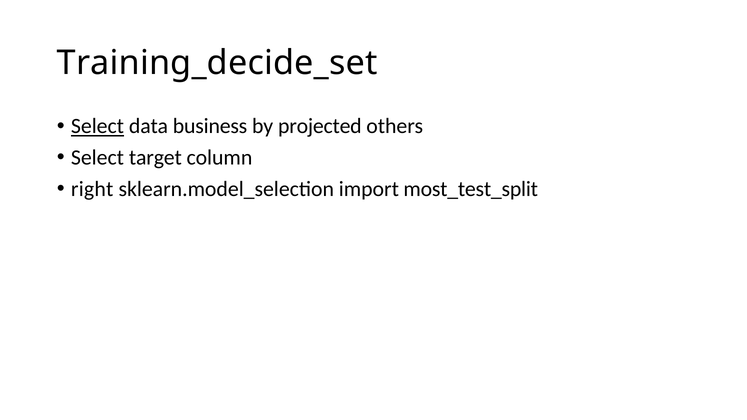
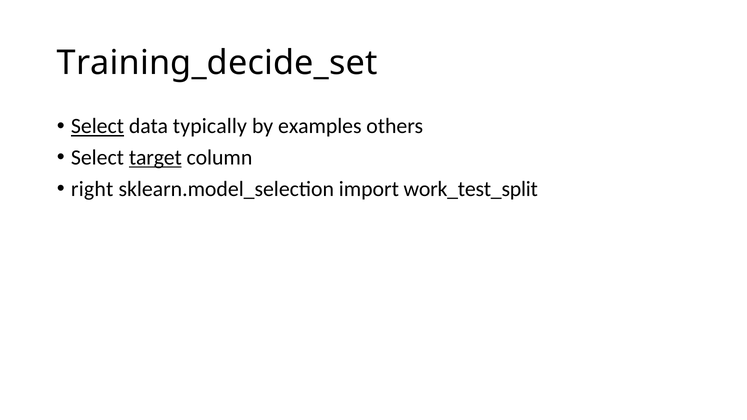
business: business -> typically
projected: projected -> examples
target underline: none -> present
most_test_split: most_test_split -> work_test_split
